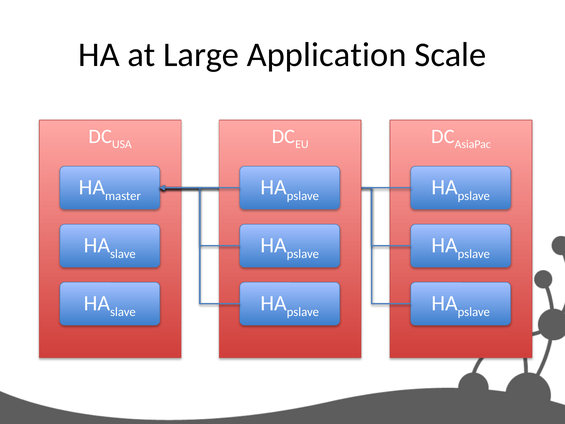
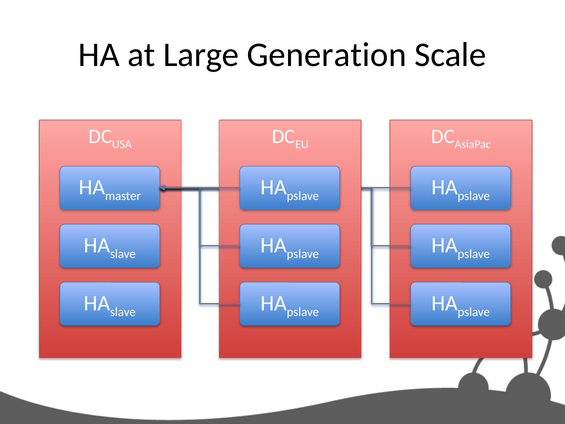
Application: Application -> Generation
